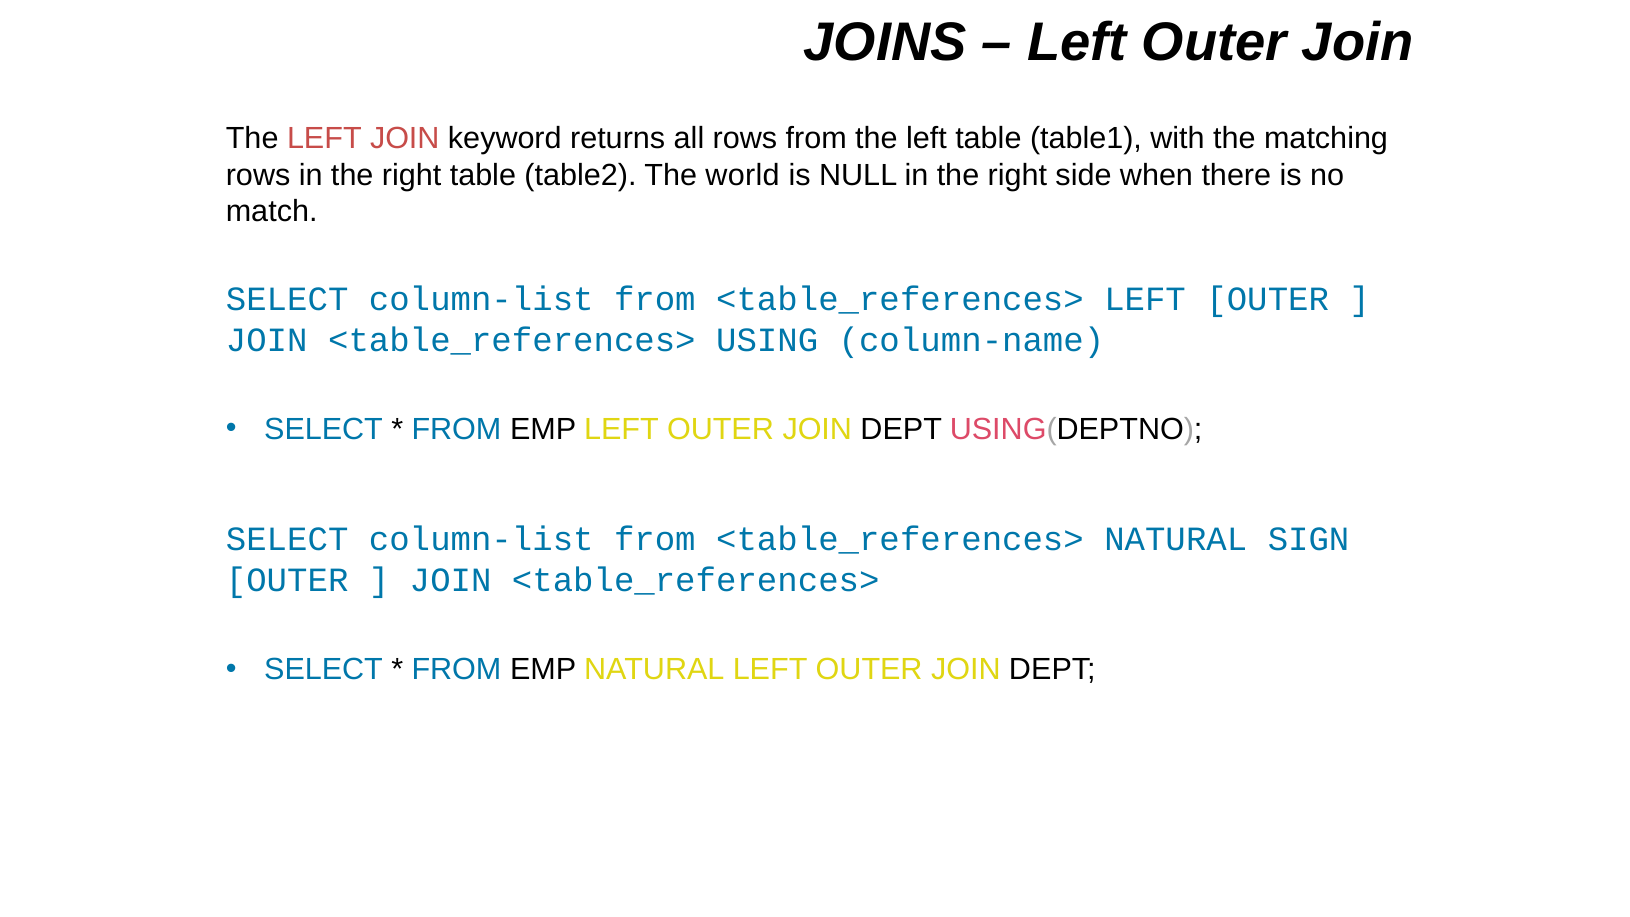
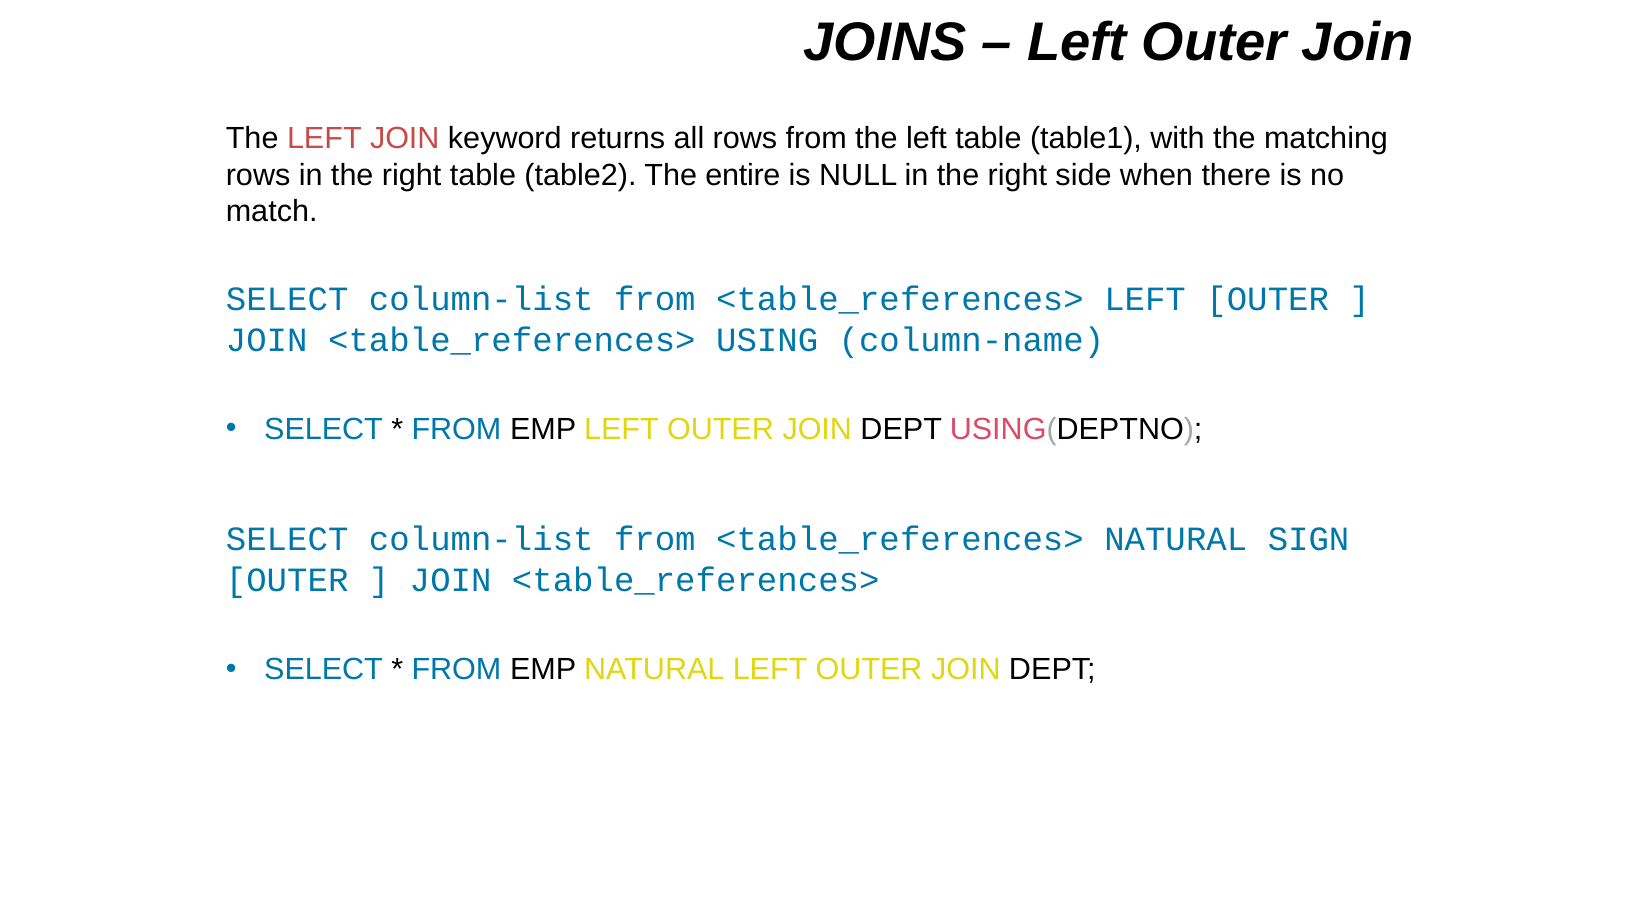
world: world -> entire
